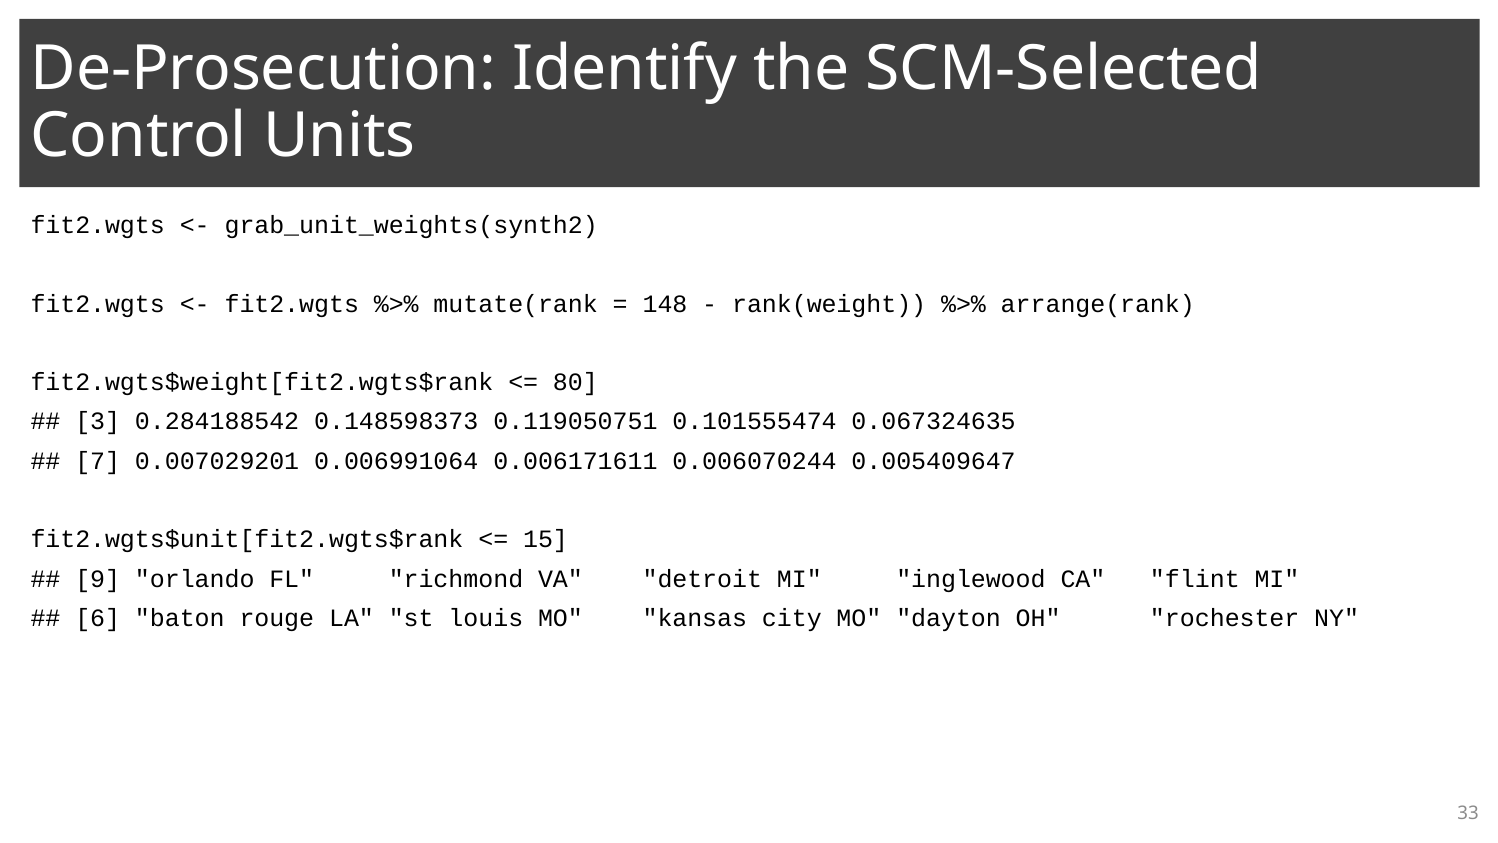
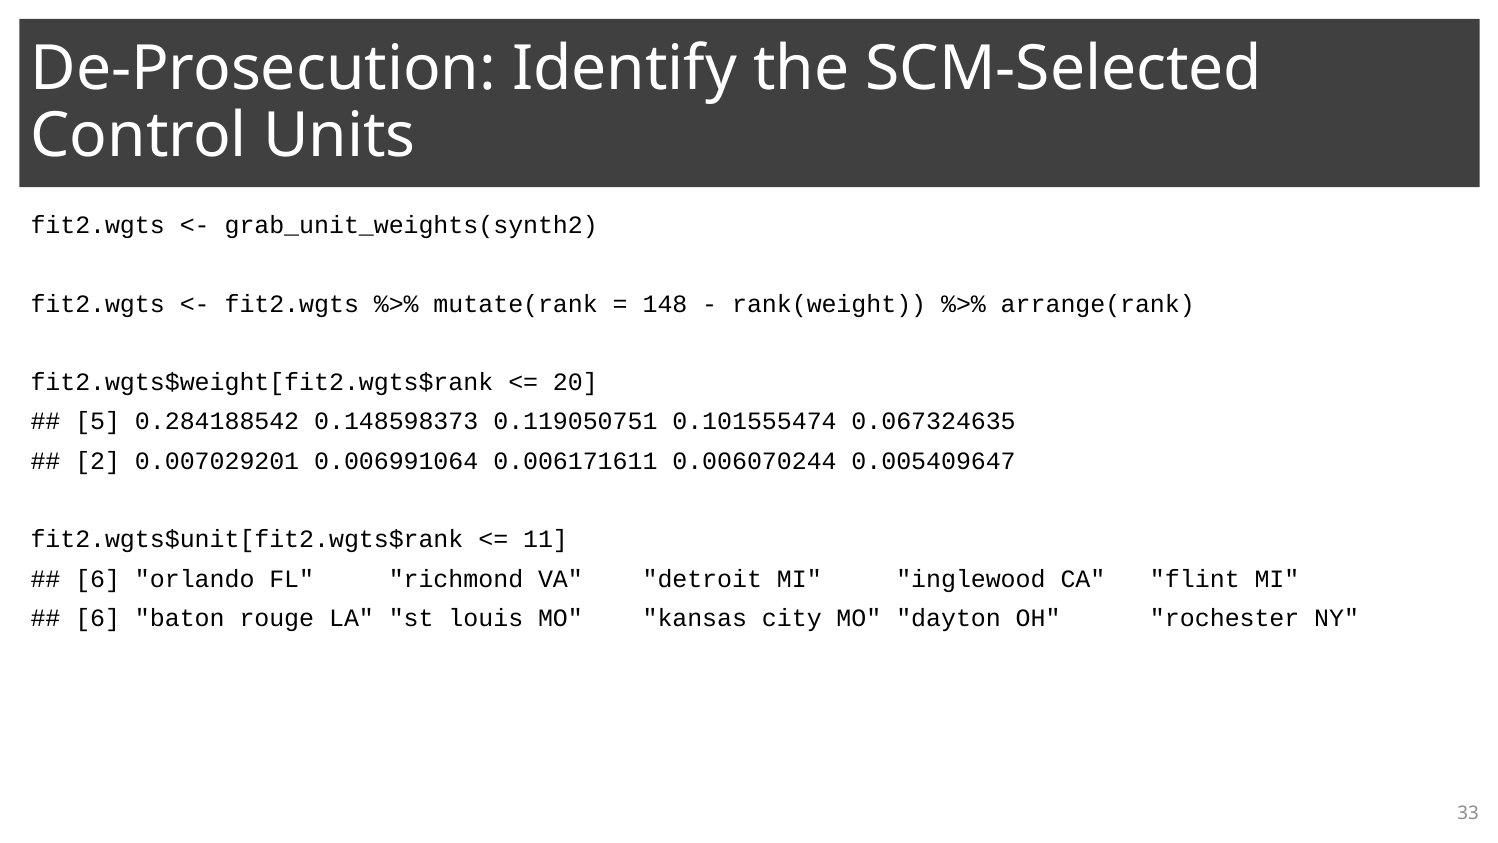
80: 80 -> 20
3: 3 -> 5
7: 7 -> 2
15: 15 -> 11
9 at (98, 579): 9 -> 6
